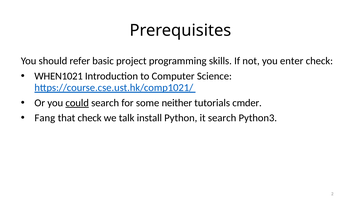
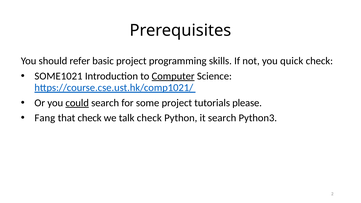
enter: enter -> quick
WHEN1021: WHEN1021 -> SOME1021
Computer underline: none -> present
some neither: neither -> project
cmder: cmder -> please
talk install: install -> check
